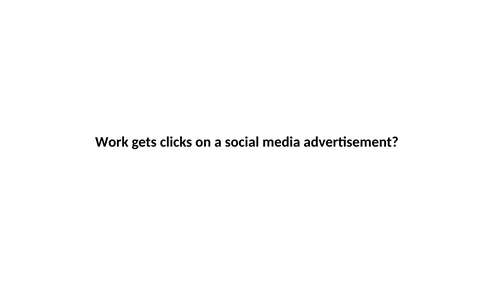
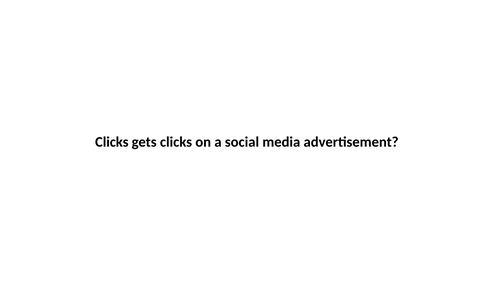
Work at (112, 142): Work -> Clicks
